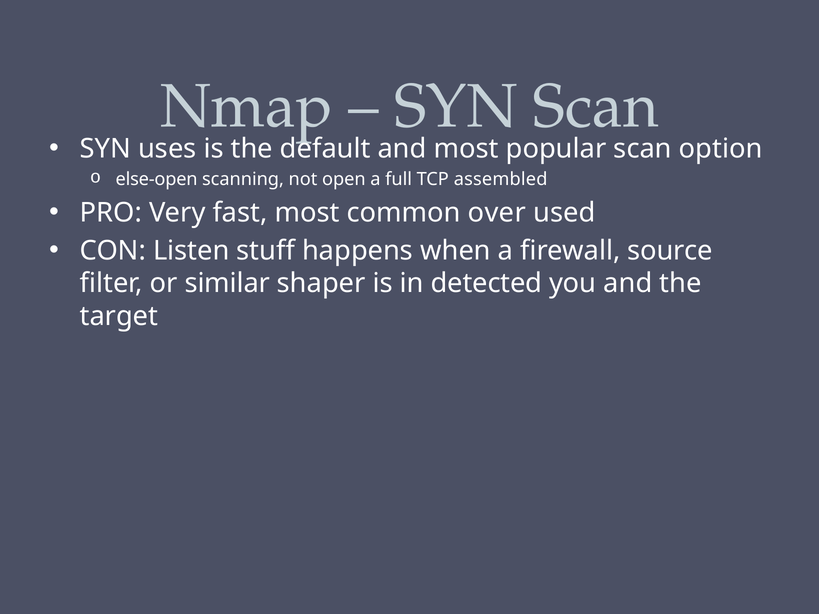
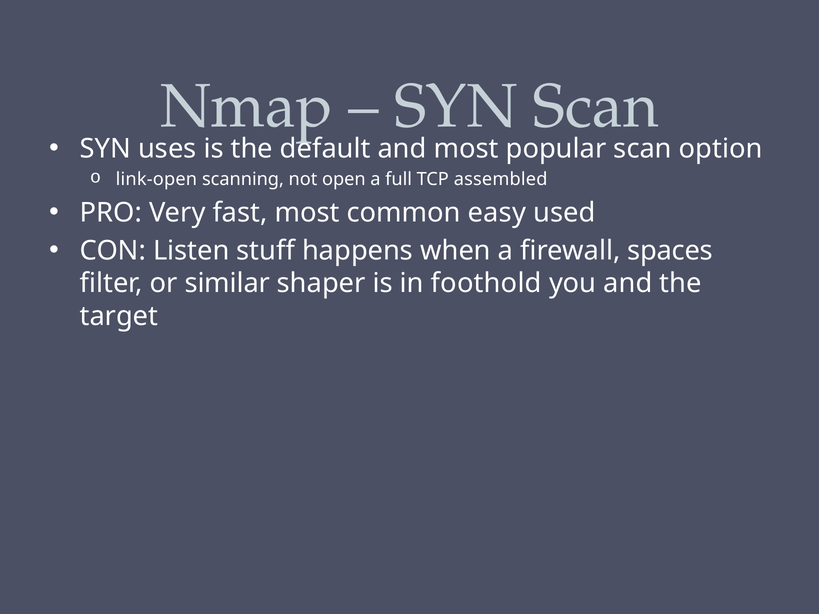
else-open: else-open -> link-open
over: over -> easy
source: source -> spaces
detected: detected -> foothold
